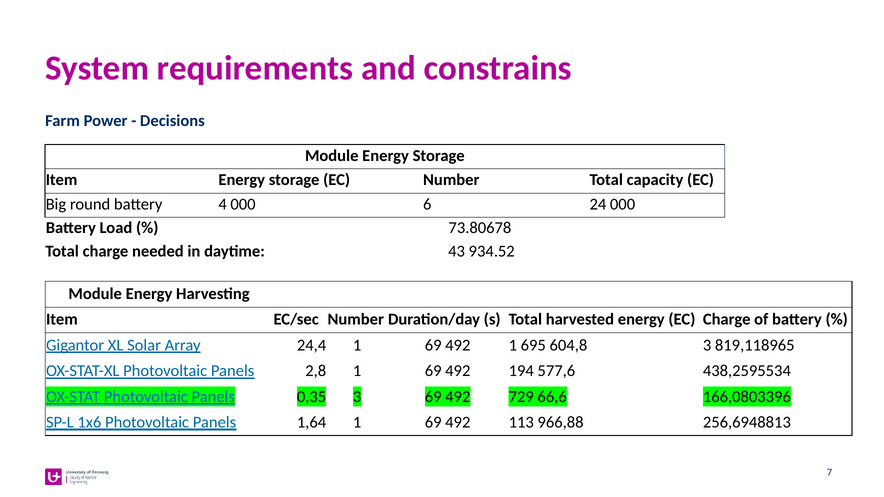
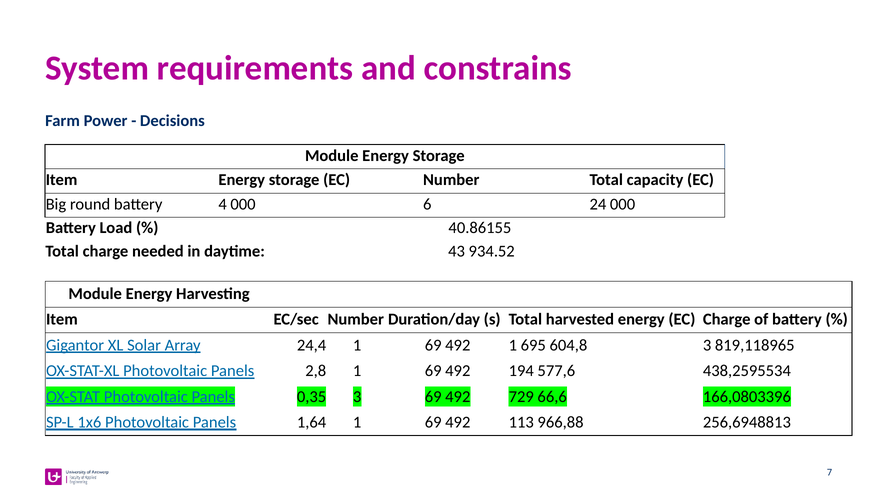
73.80678: 73.80678 -> 40.86155
